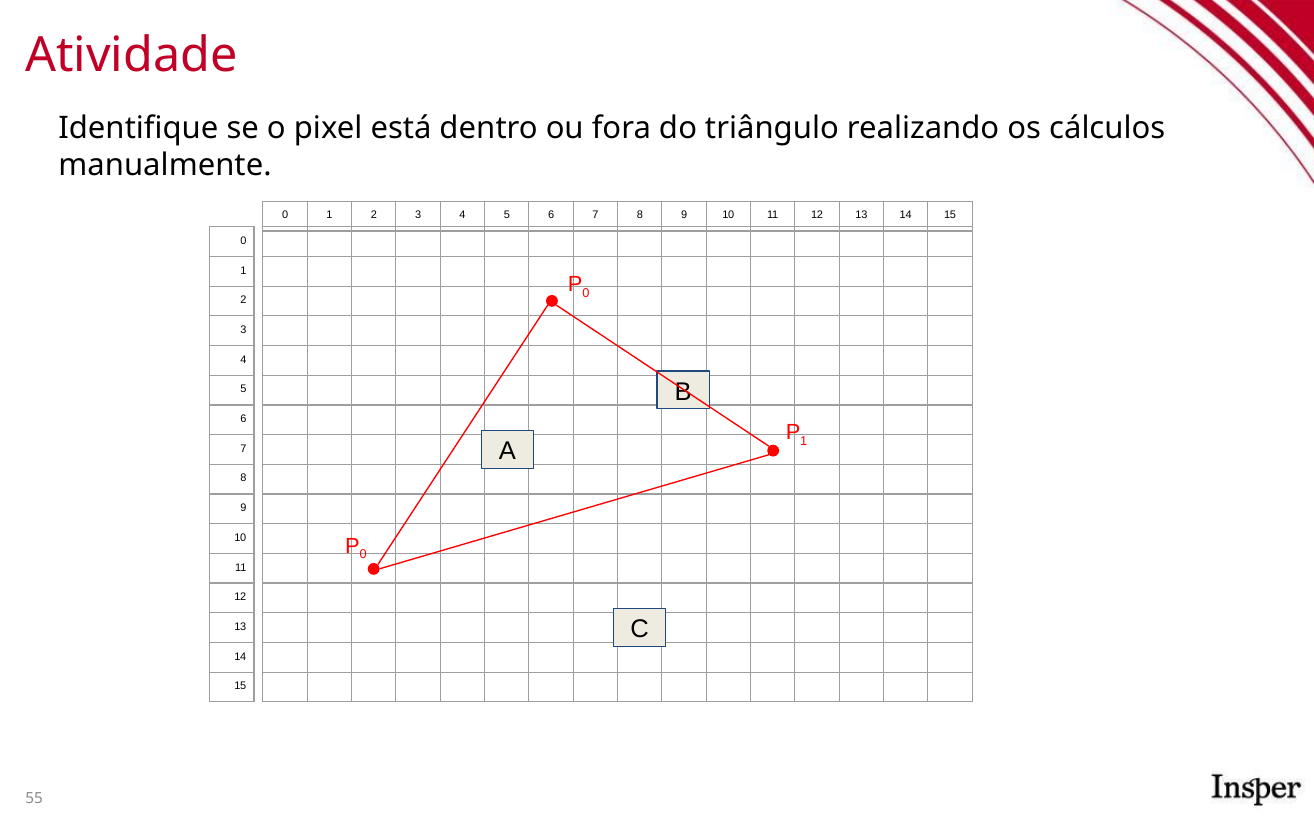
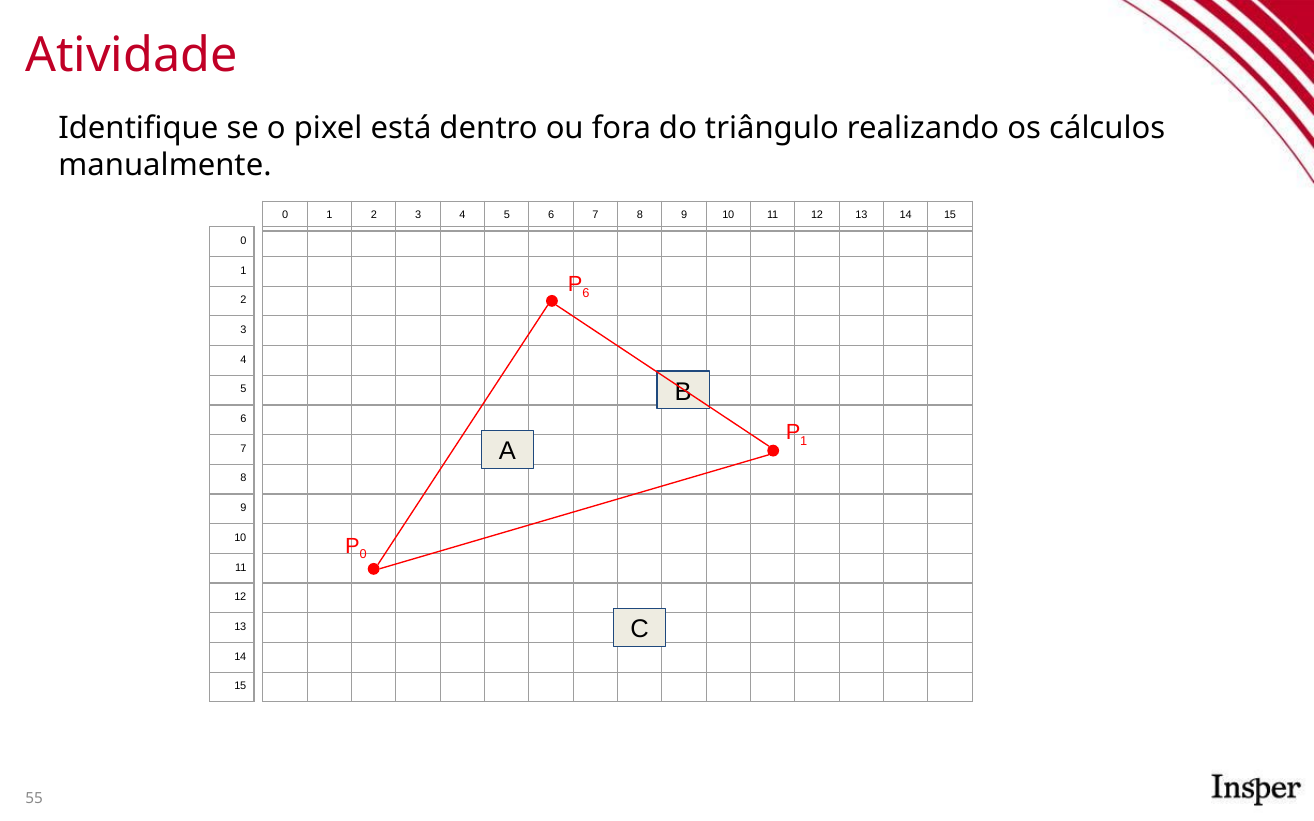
0 at (586, 293): 0 -> 6
